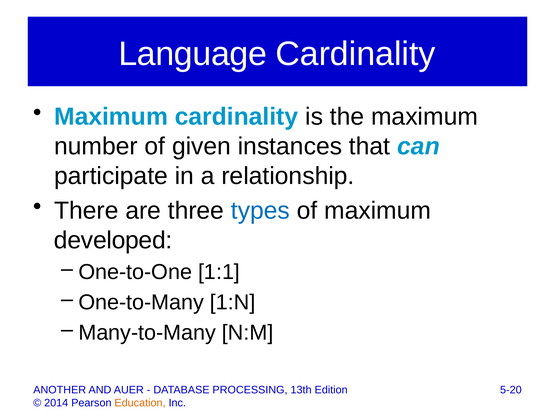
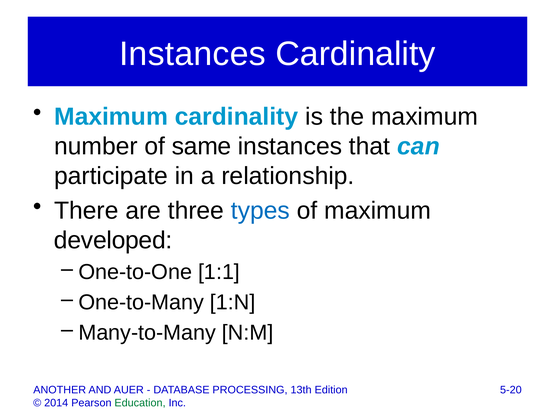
Language at (193, 54): Language -> Instances
given: given -> same
Education colour: orange -> green
